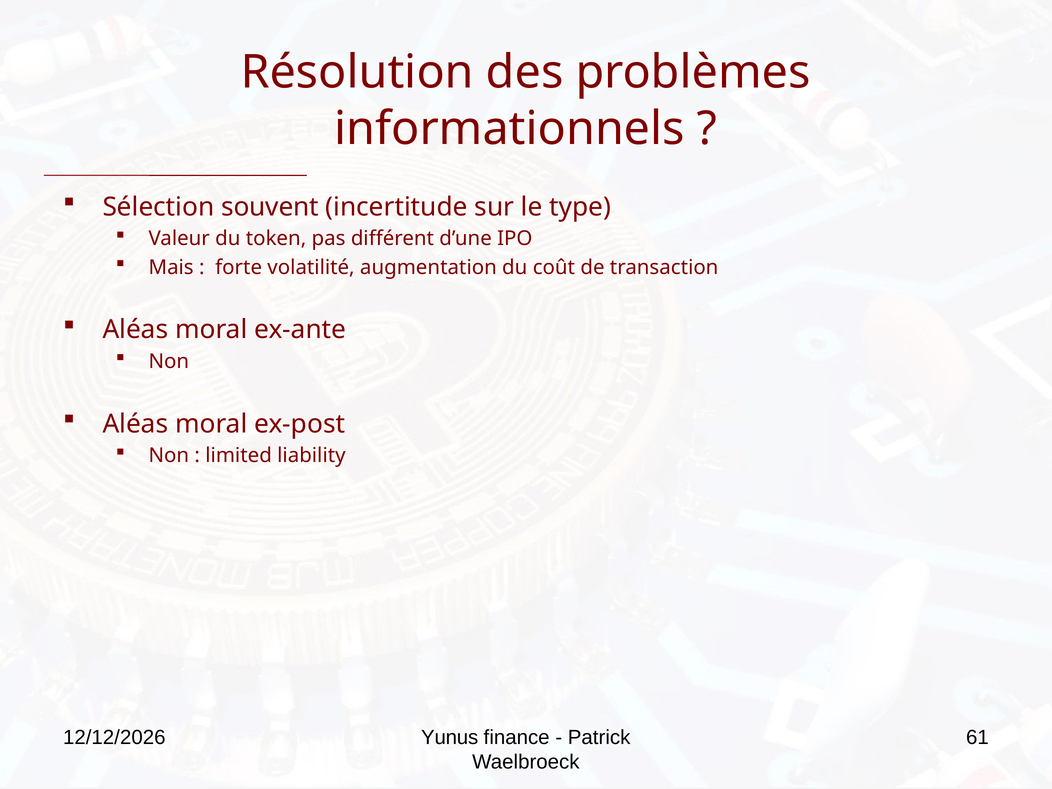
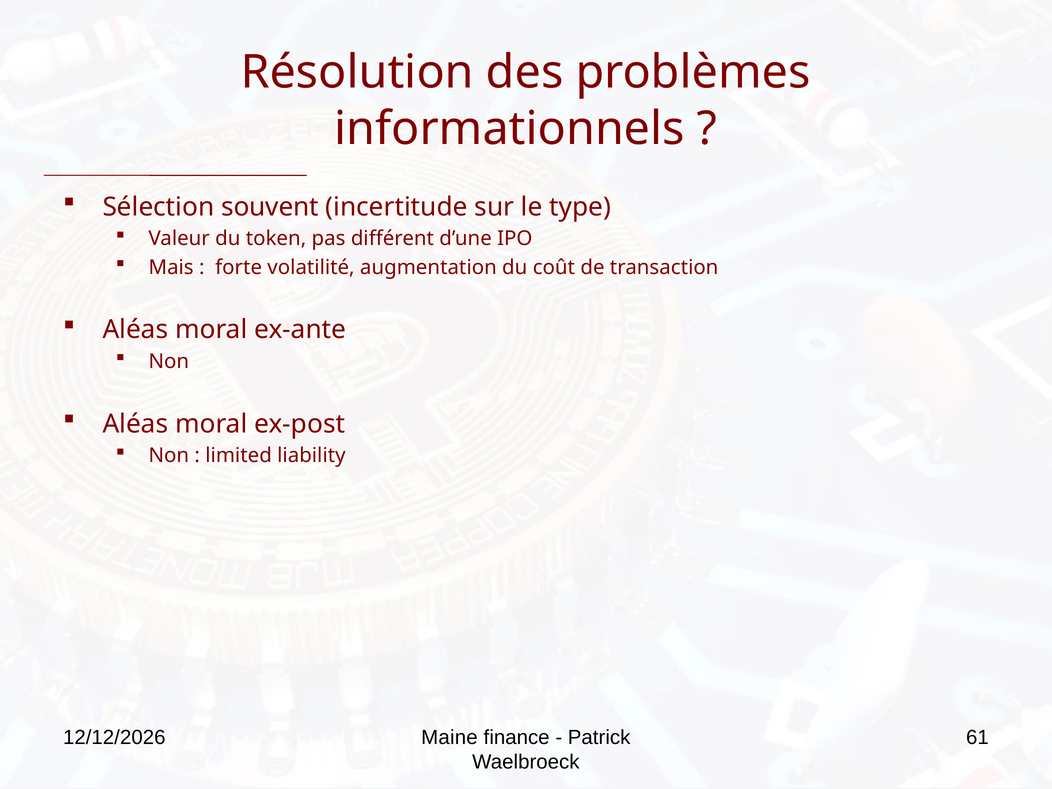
Yunus: Yunus -> Maine
